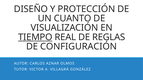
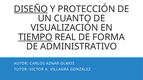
DISEÑO underline: none -> present
REGLAS: REGLAS -> FORMA
CONFIGURACIÓN: CONFIGURACIÓN -> ADMINISTRATIVO
